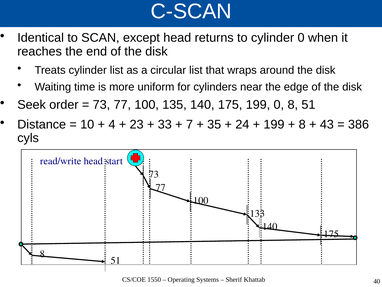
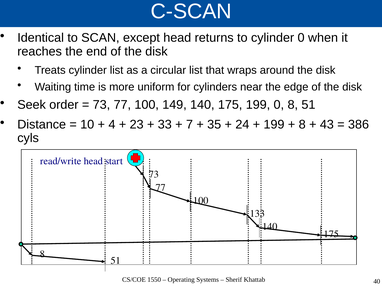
135: 135 -> 149
